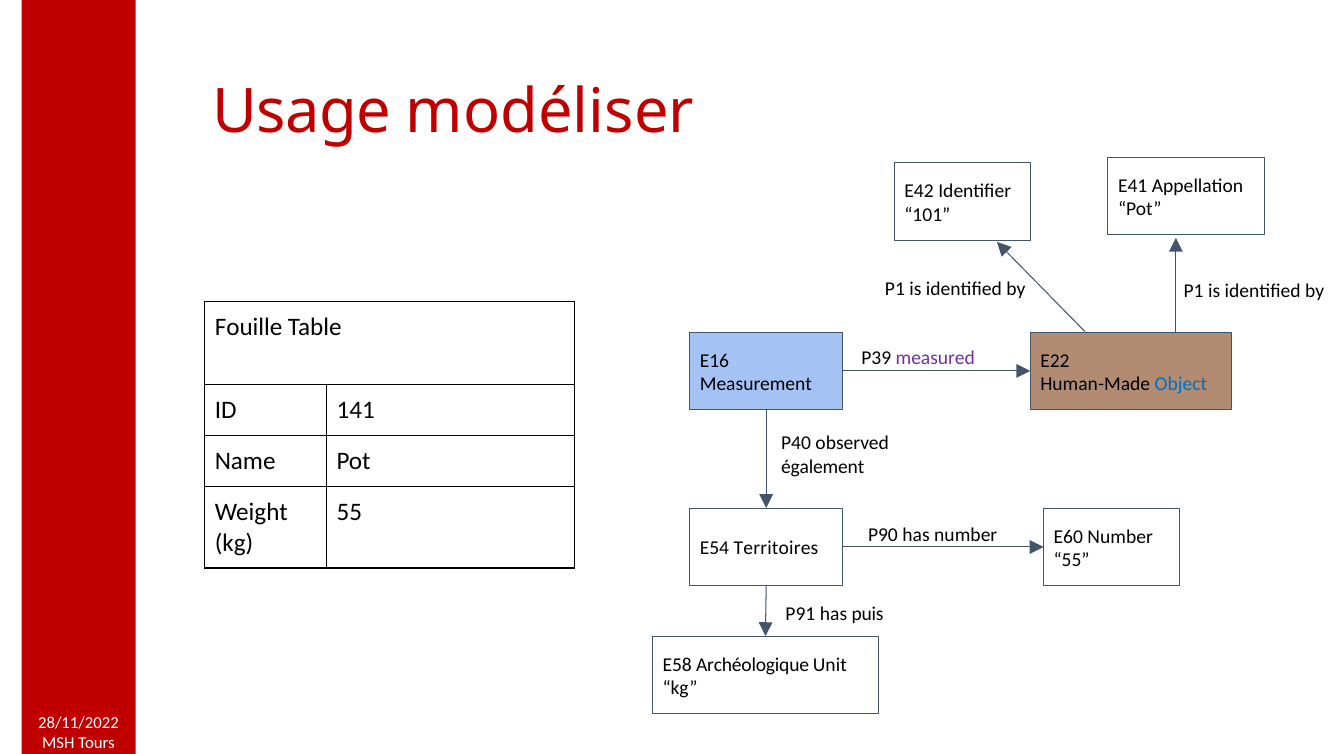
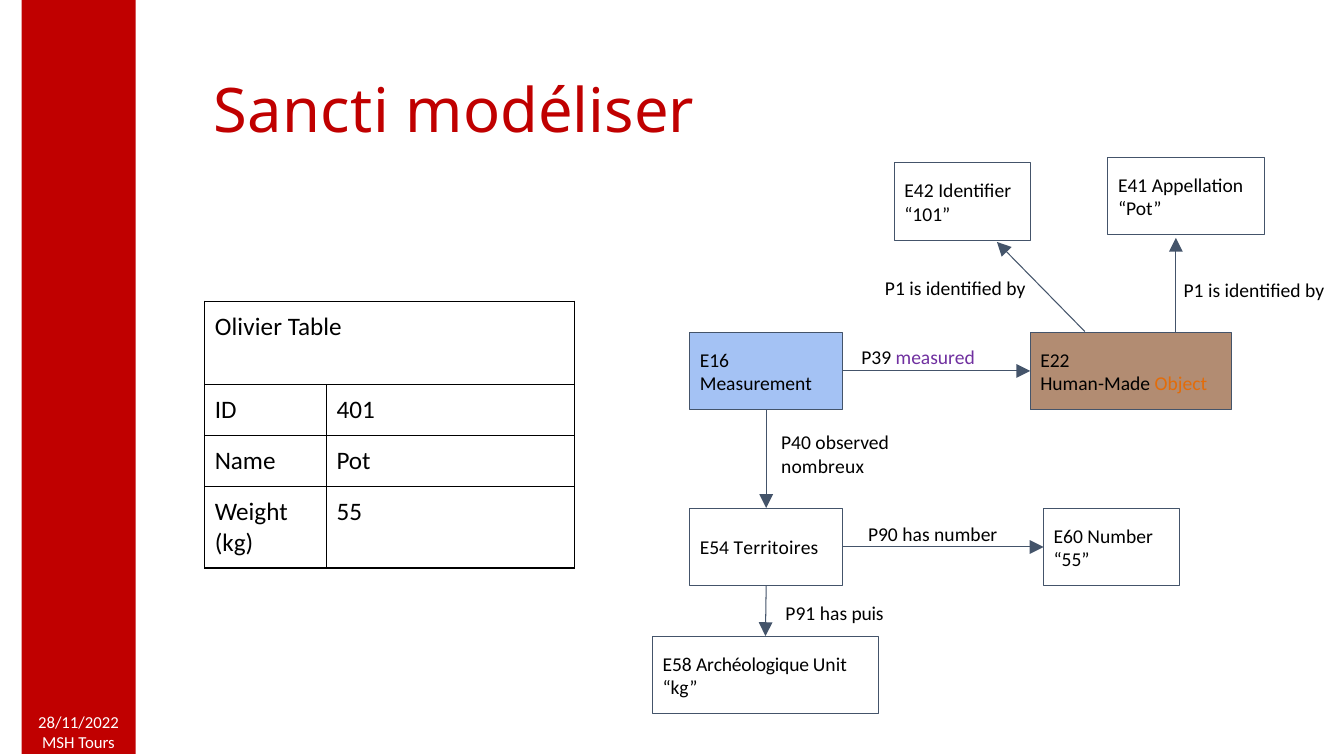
Usage: Usage -> Sancti
Fouille: Fouille -> Olivier
Object colour: blue -> orange
141: 141 -> 401
également: également -> nombreux
